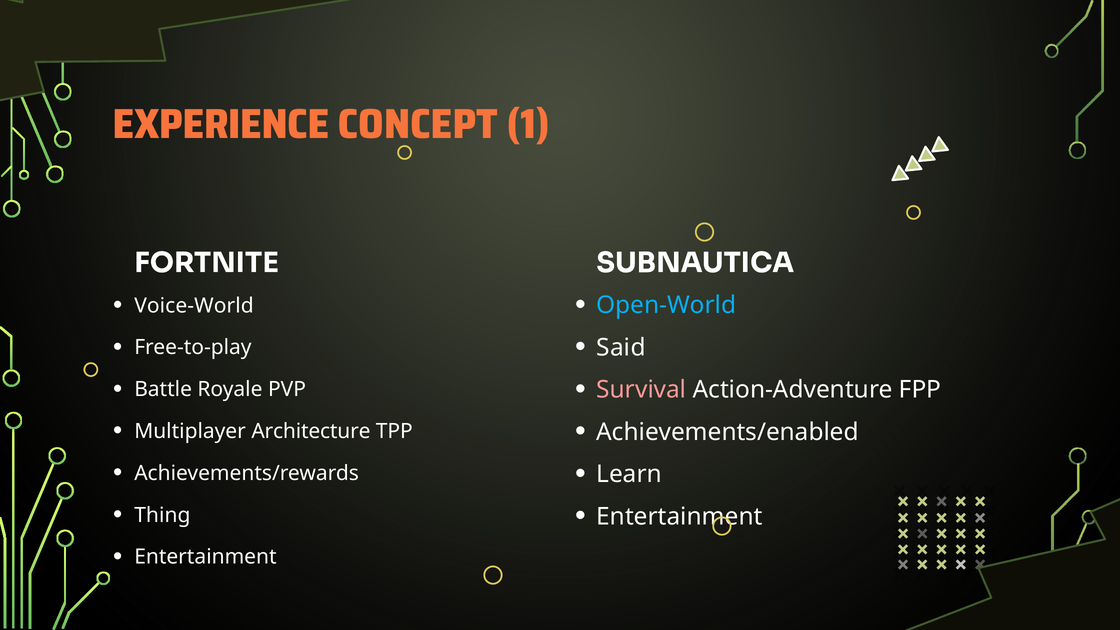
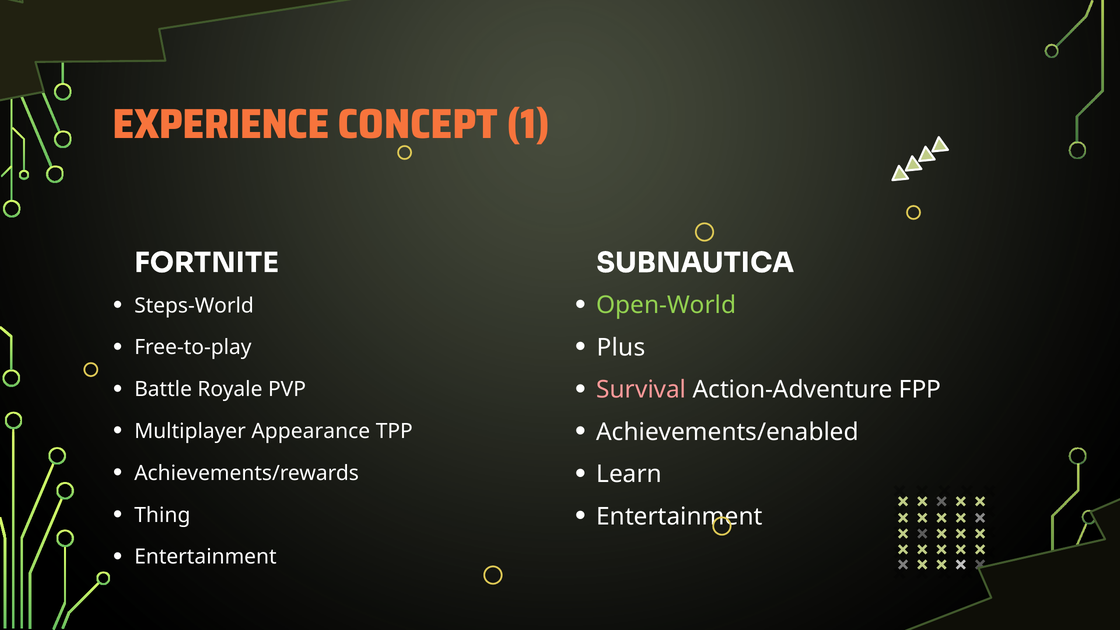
Open-World colour: light blue -> light green
Voice-World: Voice-World -> Steps-World
Said: Said -> Plus
Architecture: Architecture -> Appearance
